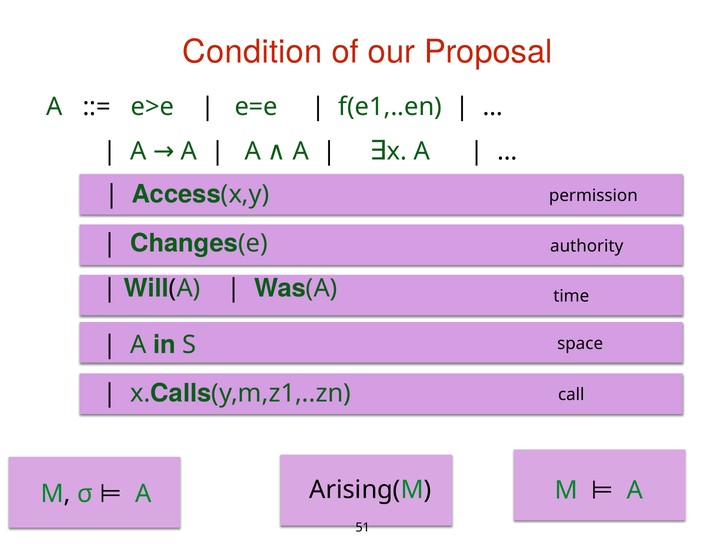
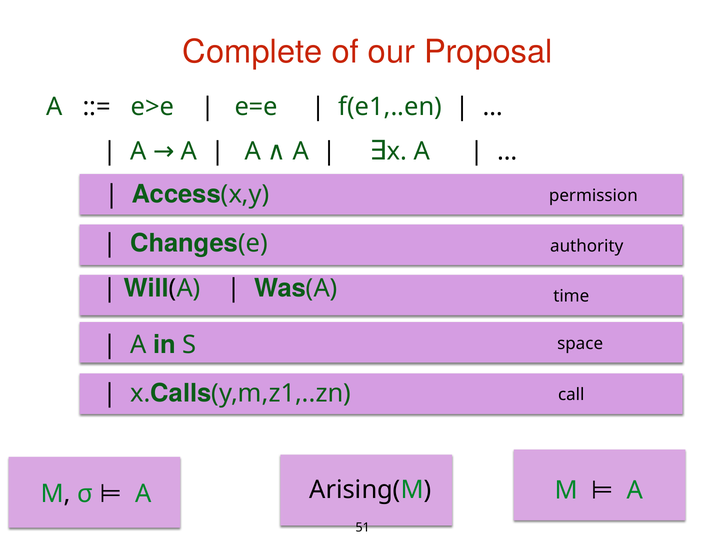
Condition: Condition -> Complete
